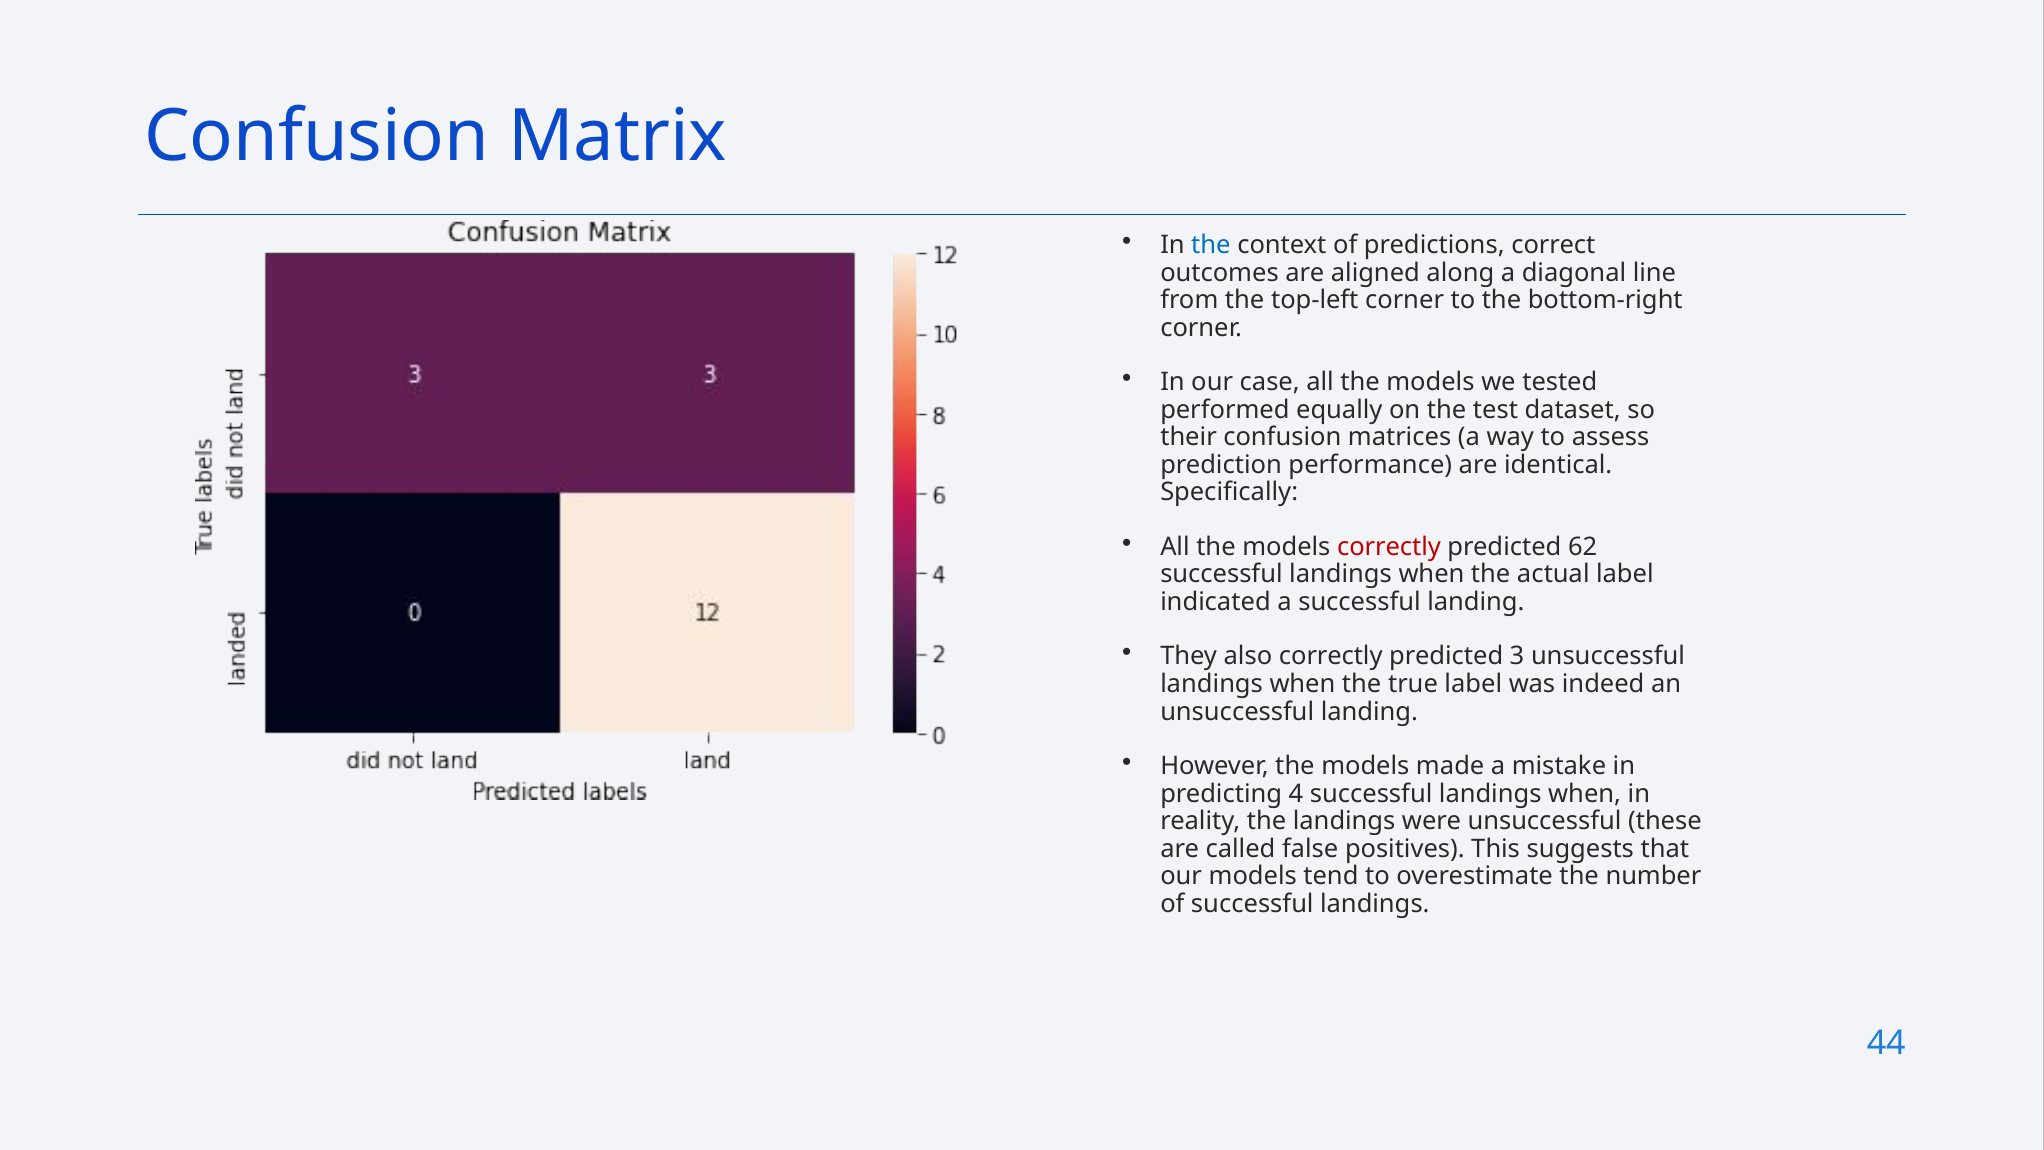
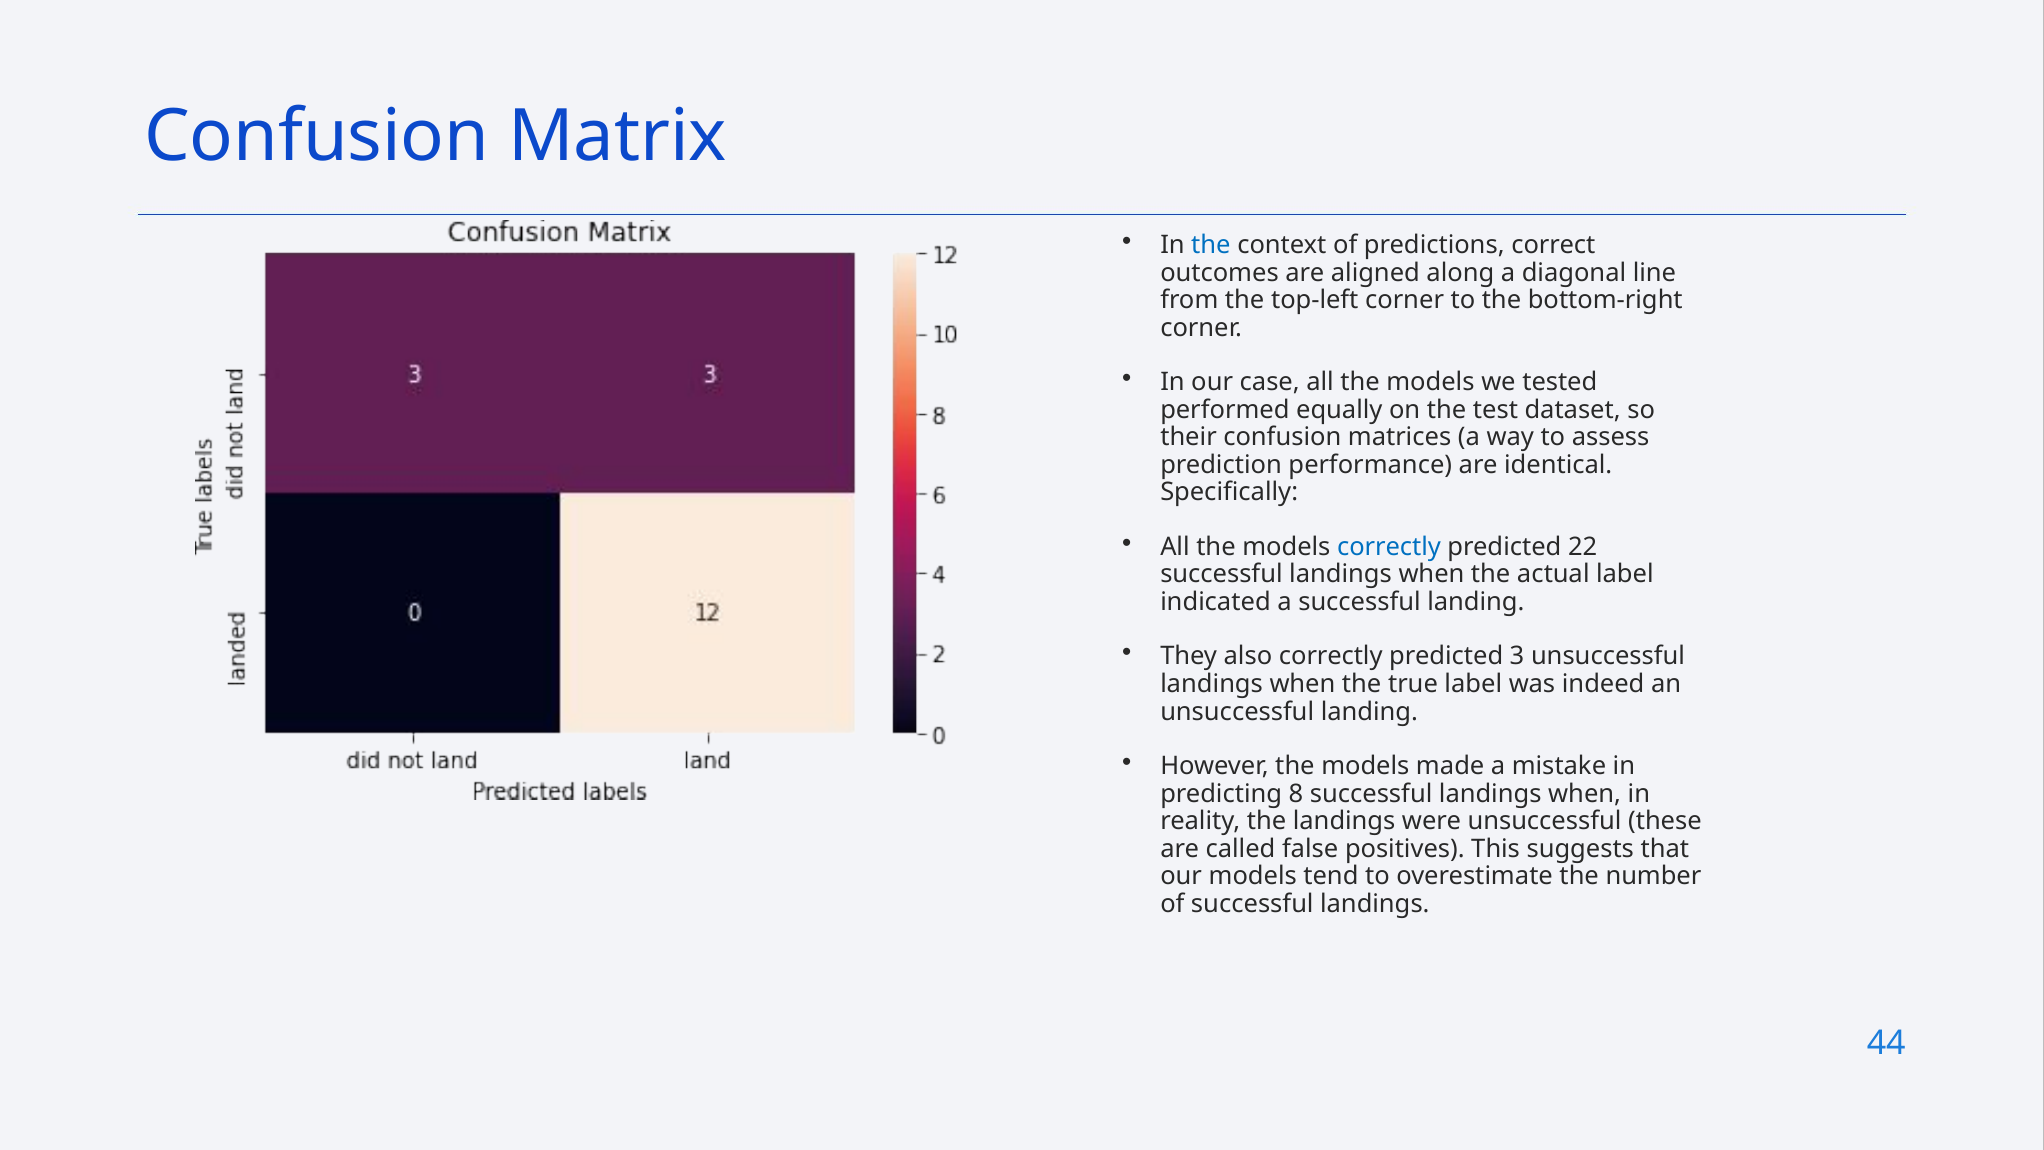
correctly at (1389, 547) colour: red -> blue
62: 62 -> 22
4: 4 -> 8
